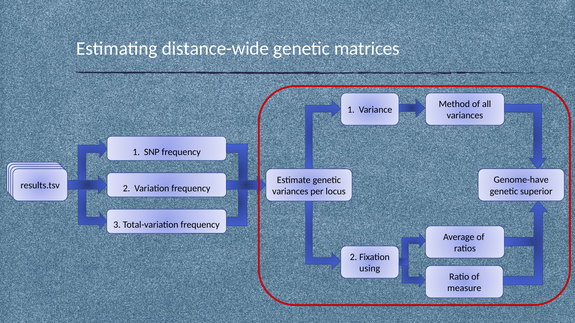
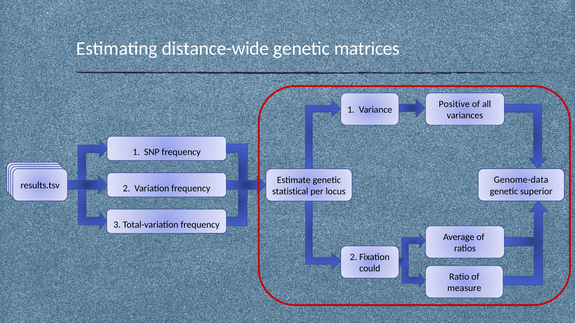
Method: Method -> Positive
Genome-have: Genome-have -> Genome-data
variances at (290, 192): variances -> statistical
using: using -> could
